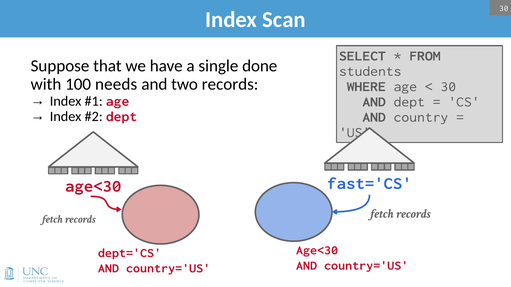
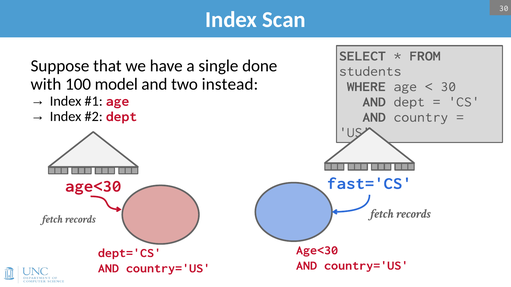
needs: needs -> model
two records: records -> instead
